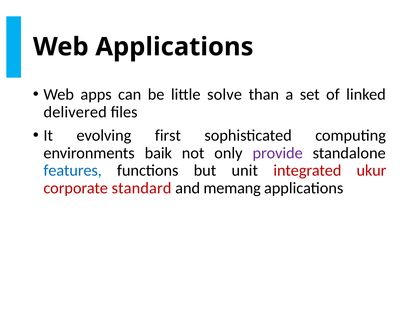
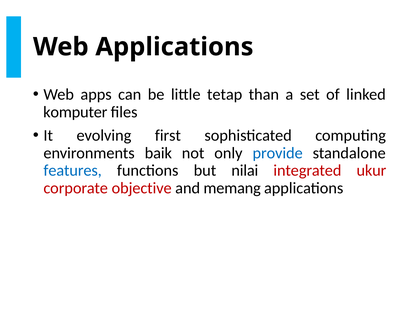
solve: solve -> tetap
delivered: delivered -> komputer
provide colour: purple -> blue
unit: unit -> nilai
standard: standard -> objective
